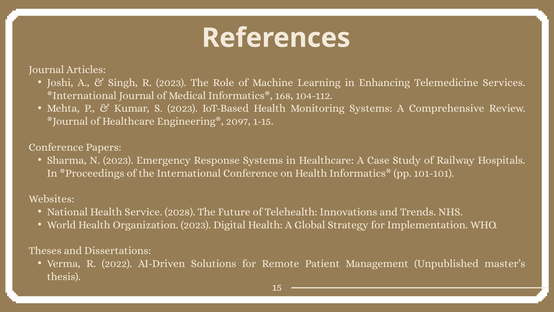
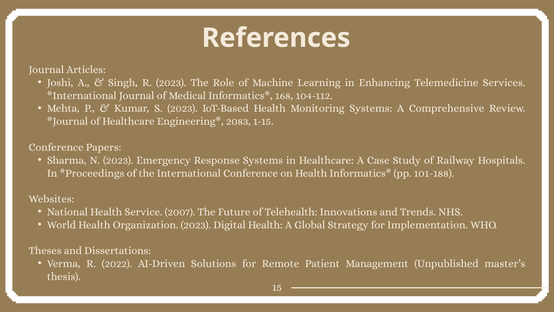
2097: 2097 -> 2083
101-101: 101-101 -> 101-188
2028: 2028 -> 2007
